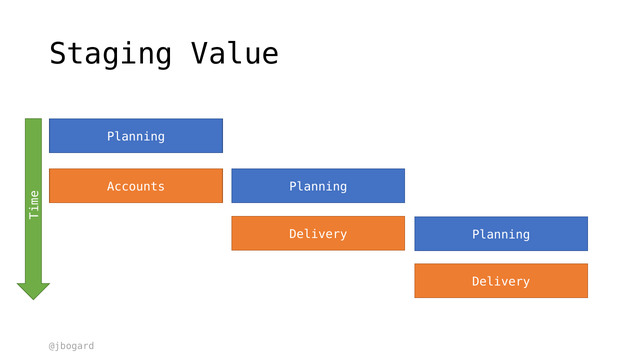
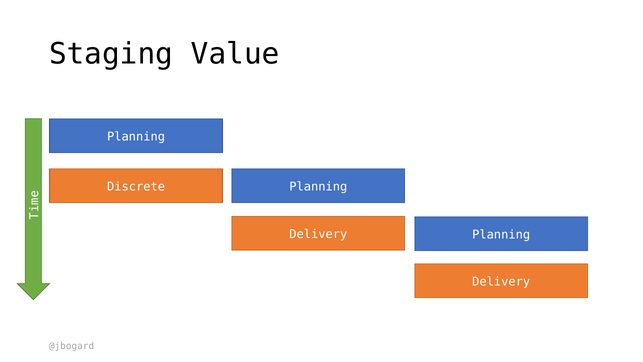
Accounts: Accounts -> Discrete
